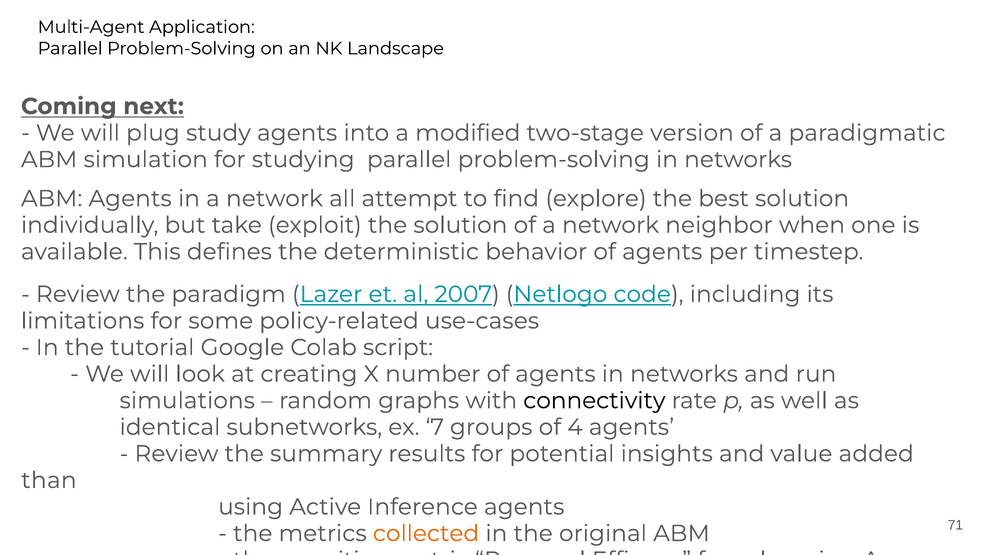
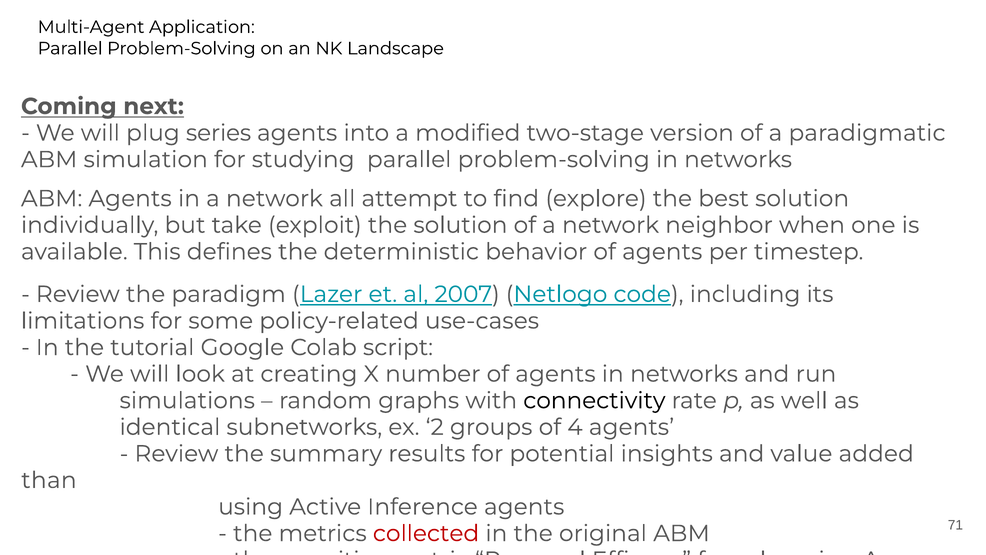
study: study -> series
7: 7 -> 2
collected colour: orange -> red
